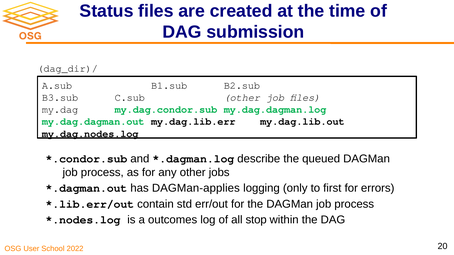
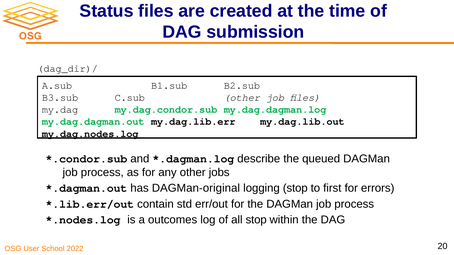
DAGMan-applies: DAGMan-applies -> DAGMan-original
logging only: only -> stop
